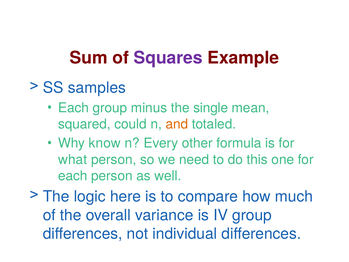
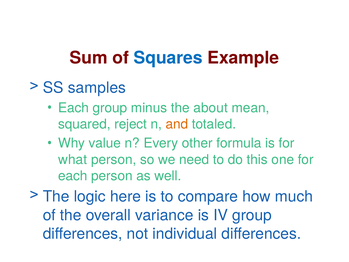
Squares colour: purple -> blue
single: single -> about
could: could -> reject
know: know -> value
